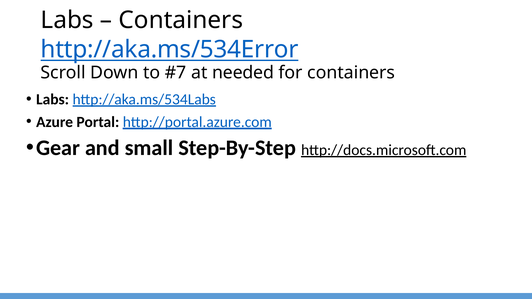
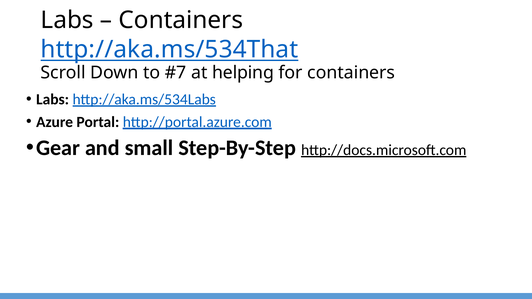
http://aka.ms/534Error: http://aka.ms/534Error -> http://aka.ms/534That
needed: needed -> helping
